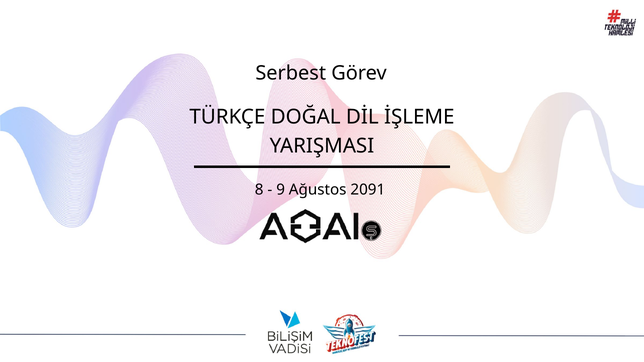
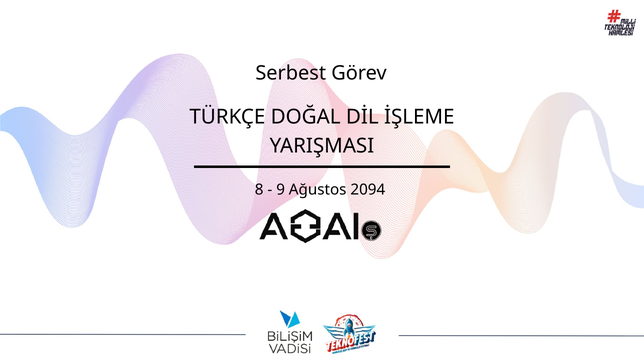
2091: 2091 -> 2094
